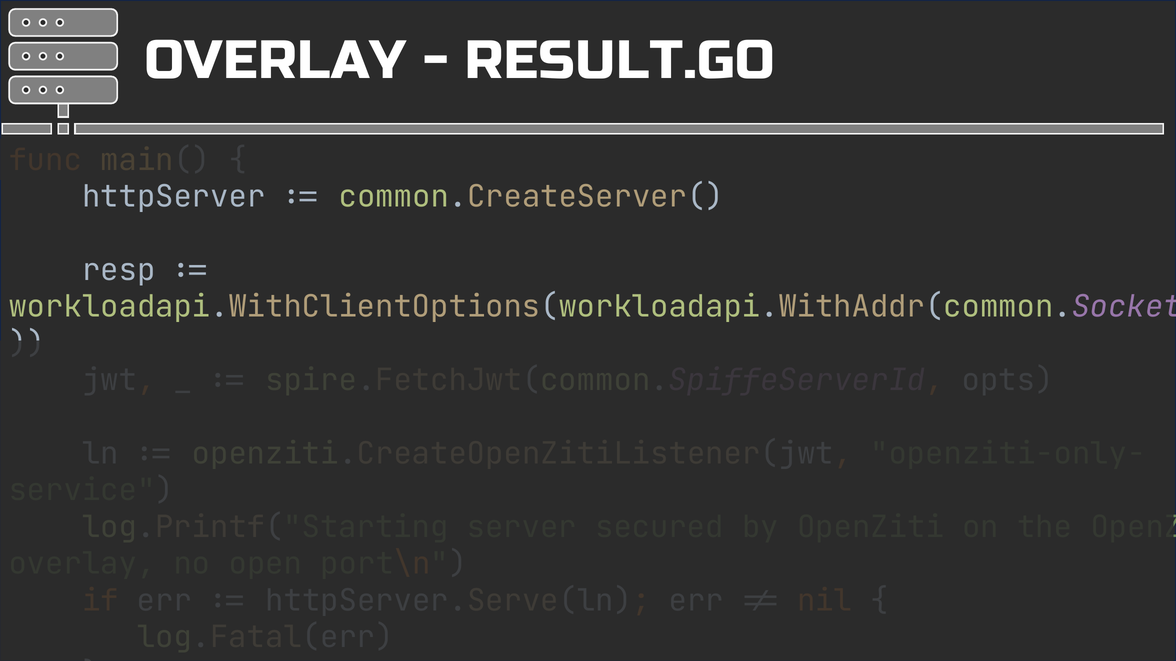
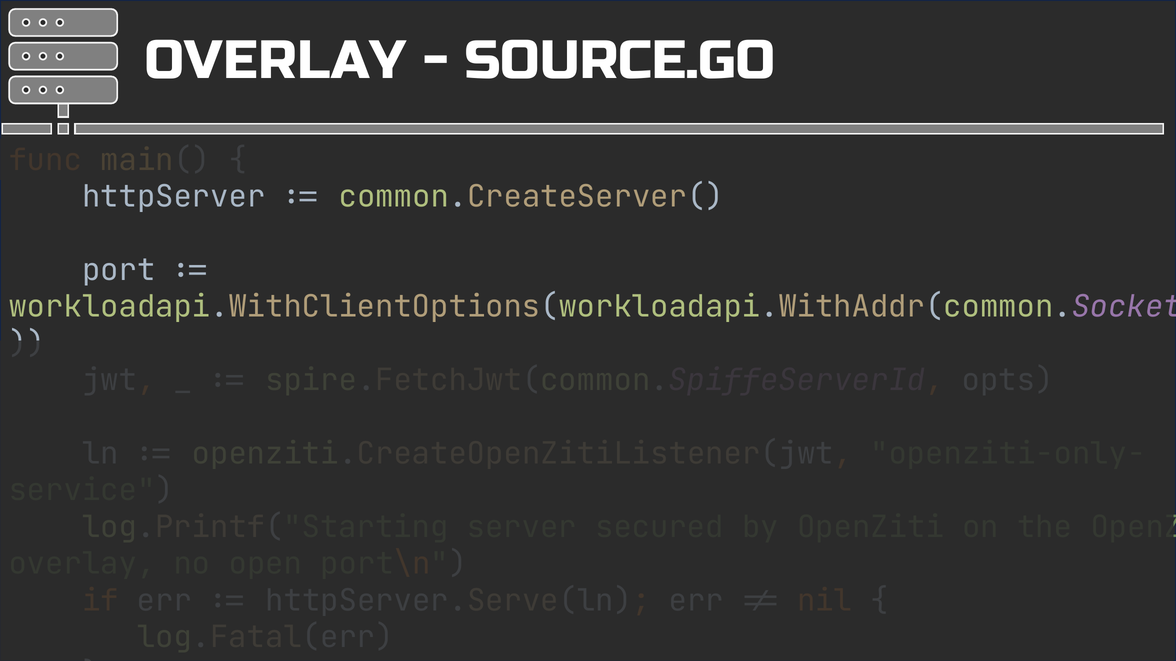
RESULT.GO: RESULT.GO -> SOURCE.GO
resp: resp -> port
